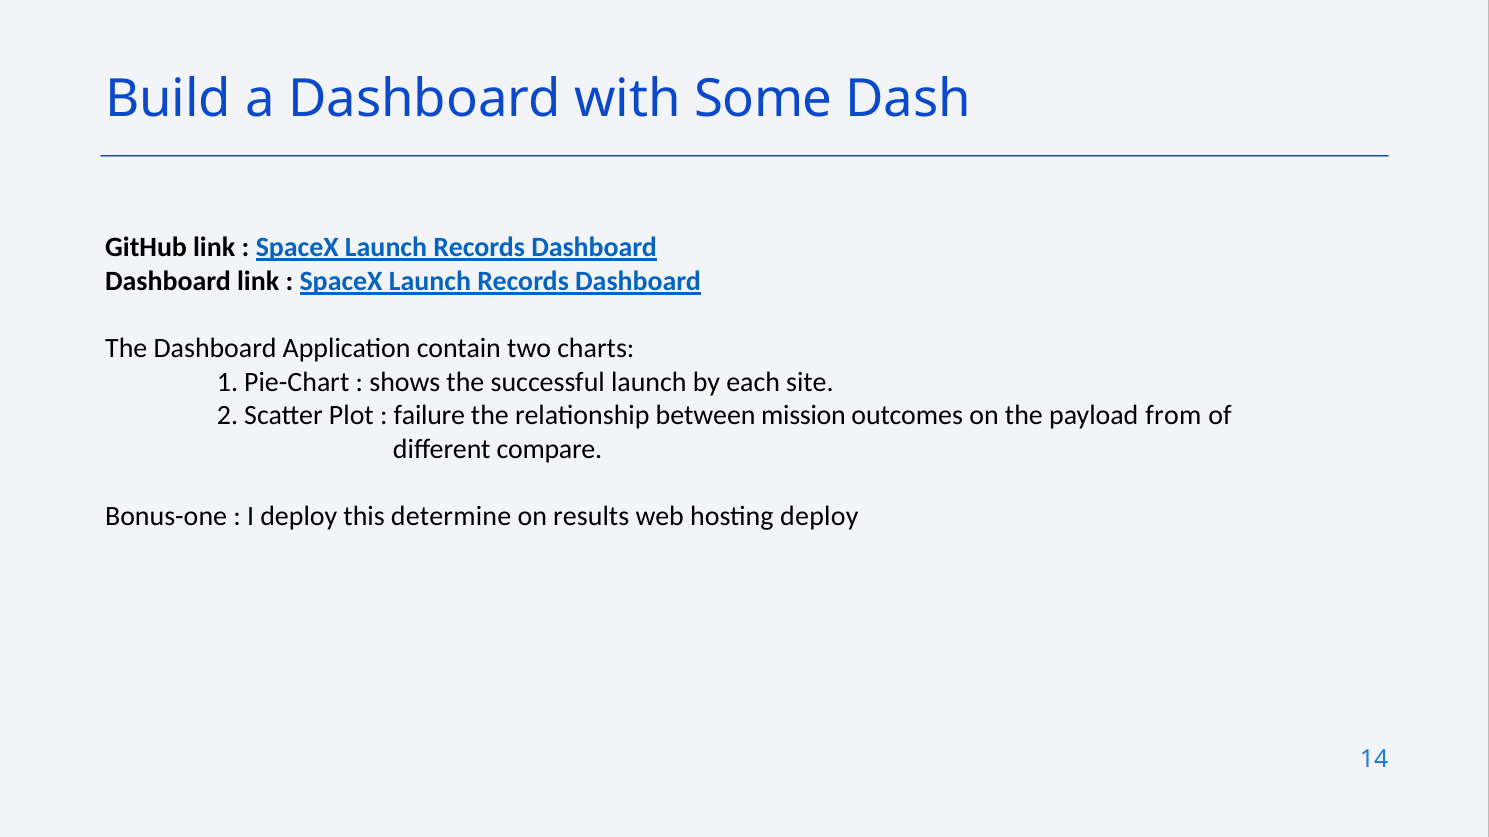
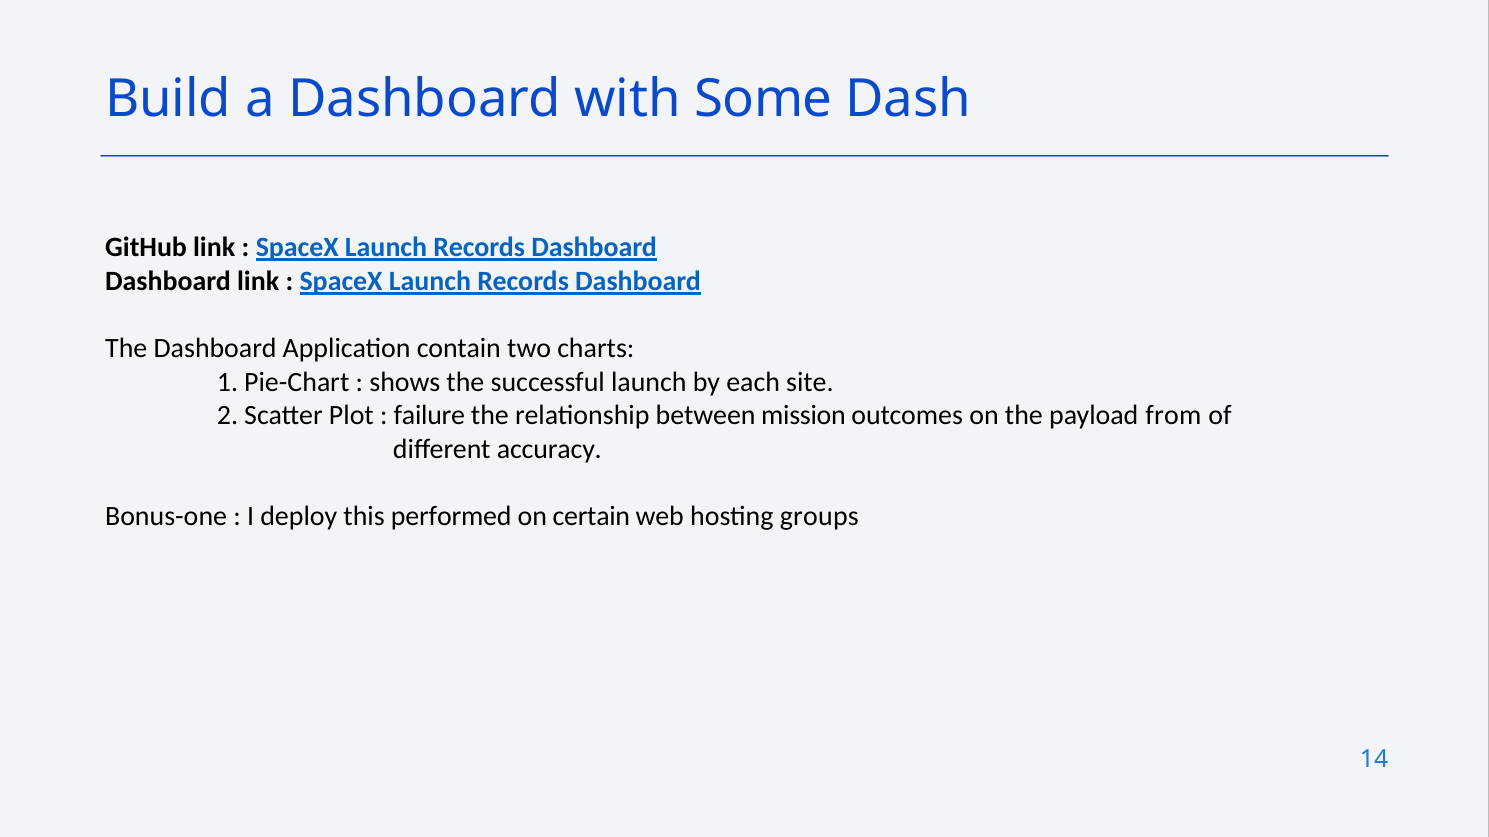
compare: compare -> accuracy
determine: determine -> performed
results: results -> certain
hosting deploy: deploy -> groups
